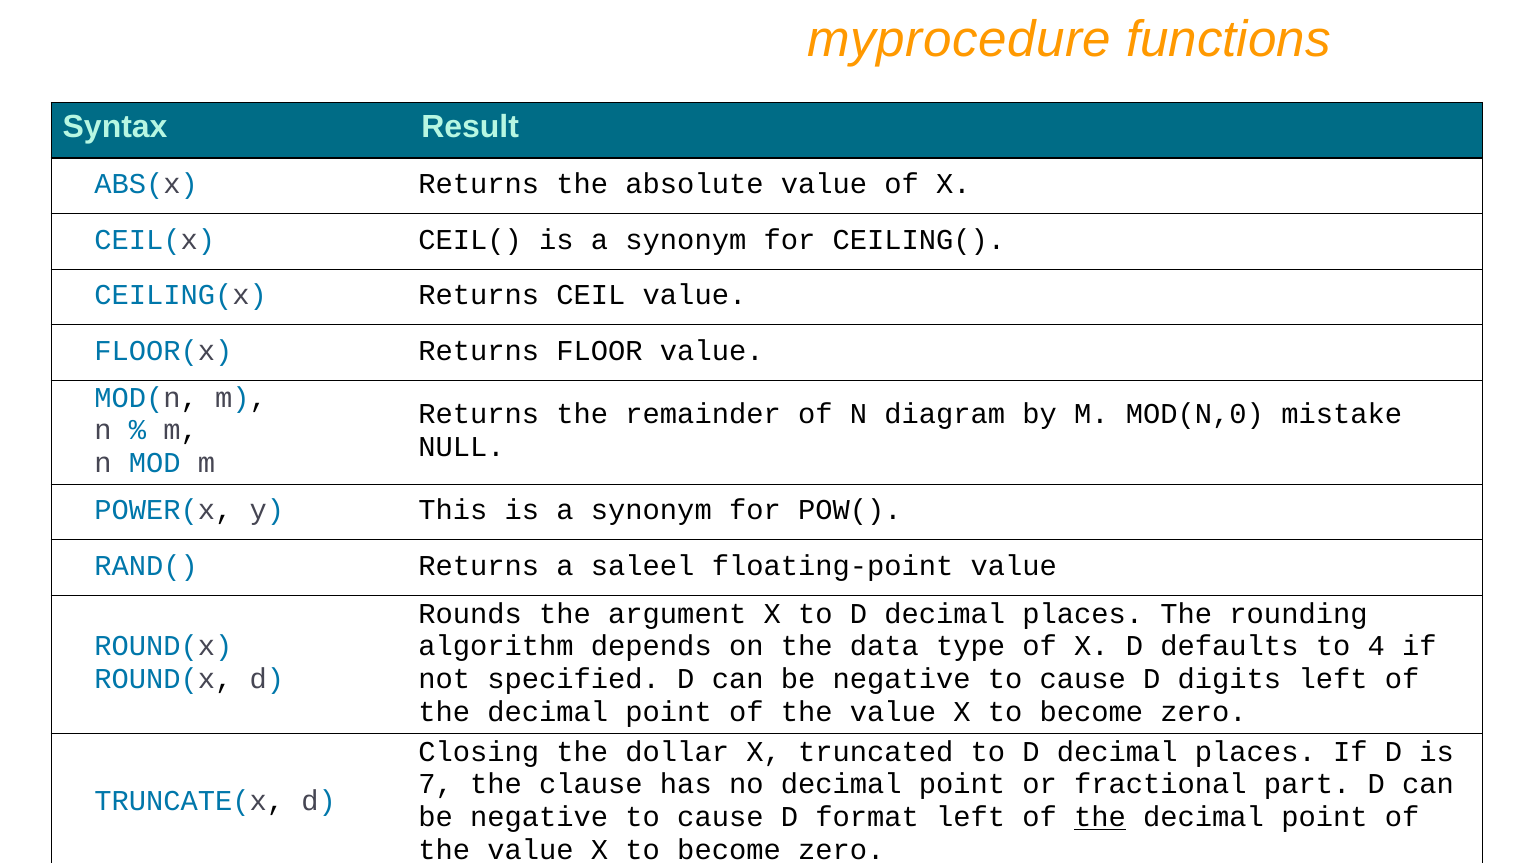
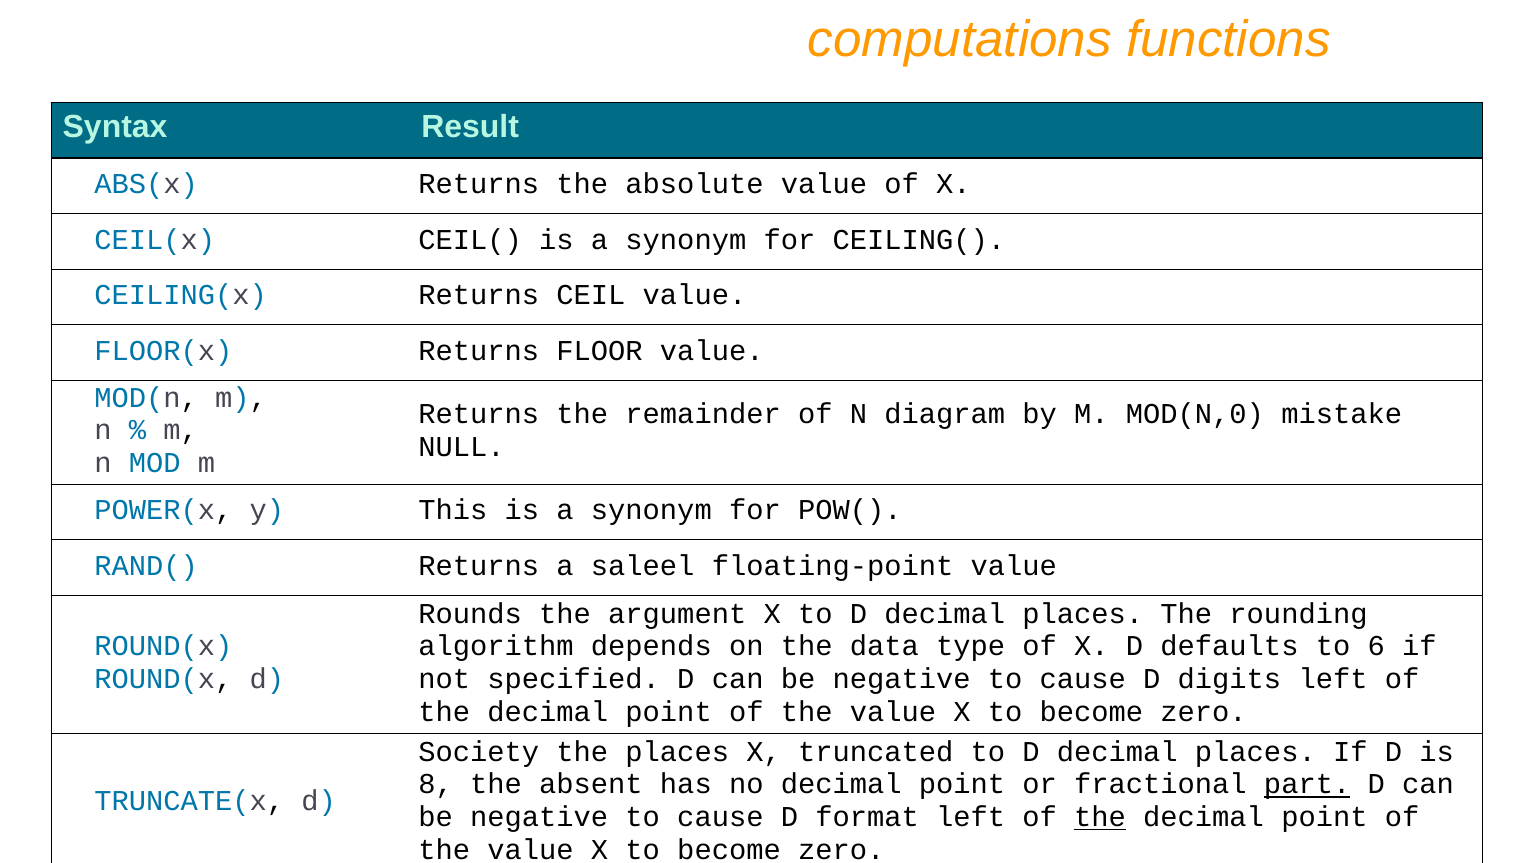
myprocedure: myprocedure -> computations
4: 4 -> 6
Closing: Closing -> Society
the dollar: dollar -> places
7: 7 -> 8
clause: clause -> absent
part underline: none -> present
